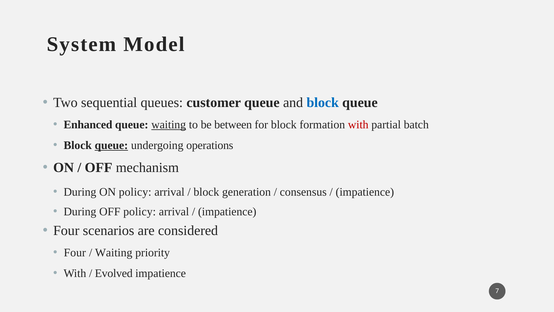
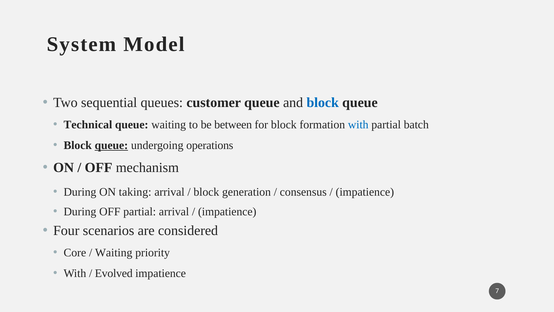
Enhanced: Enhanced -> Technical
waiting at (169, 124) underline: present -> none
with at (358, 124) colour: red -> blue
ON policy: policy -> taking
OFF policy: policy -> partial
Four at (75, 252): Four -> Core
